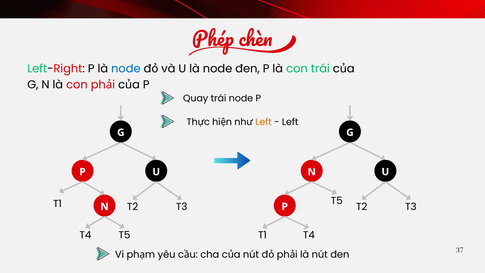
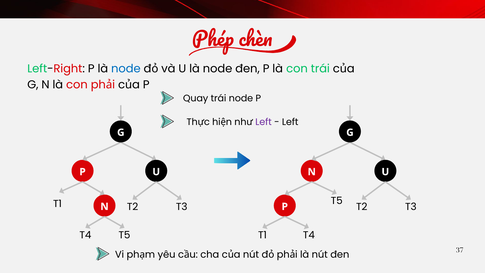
Left at (264, 122) colour: orange -> purple
